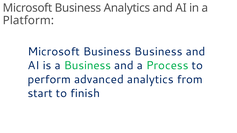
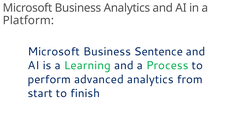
Business Business: Business -> Sentence
a Business: Business -> Learning
